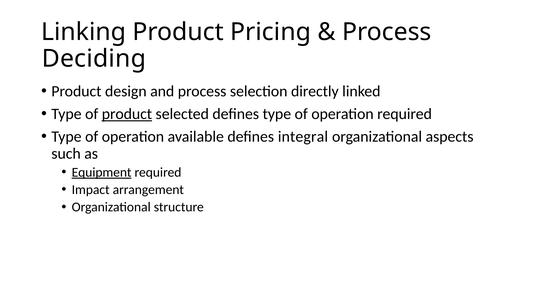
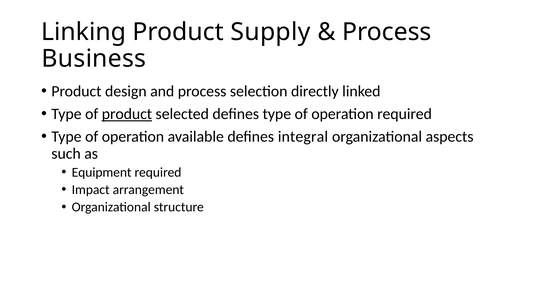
Pricing: Pricing -> Supply
Deciding: Deciding -> Business
Equipment underline: present -> none
